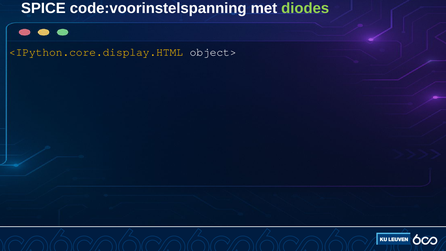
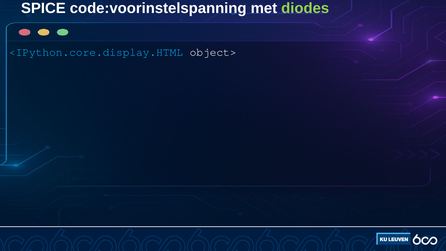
<IPython.core.display.HTML colour: yellow -> light blue
